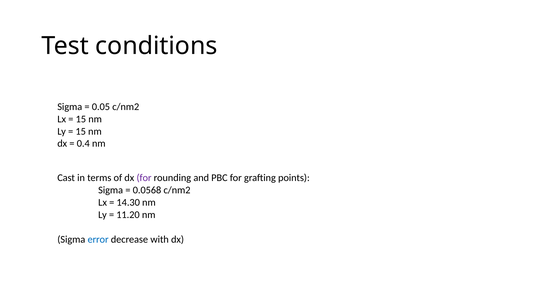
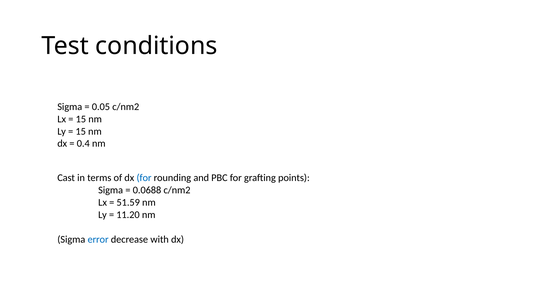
for at (144, 178) colour: purple -> blue
0.0568: 0.0568 -> 0.0688
14.30: 14.30 -> 51.59
